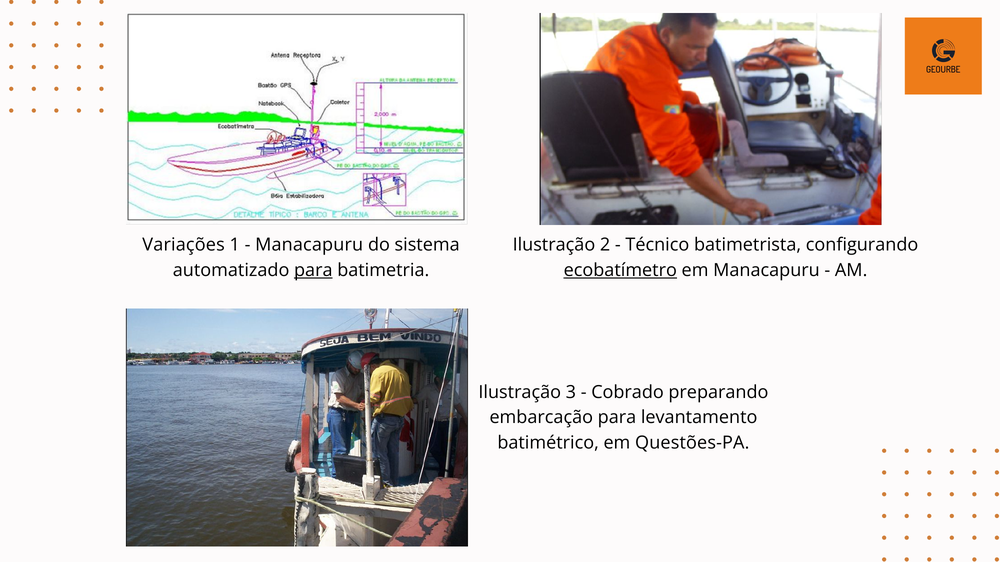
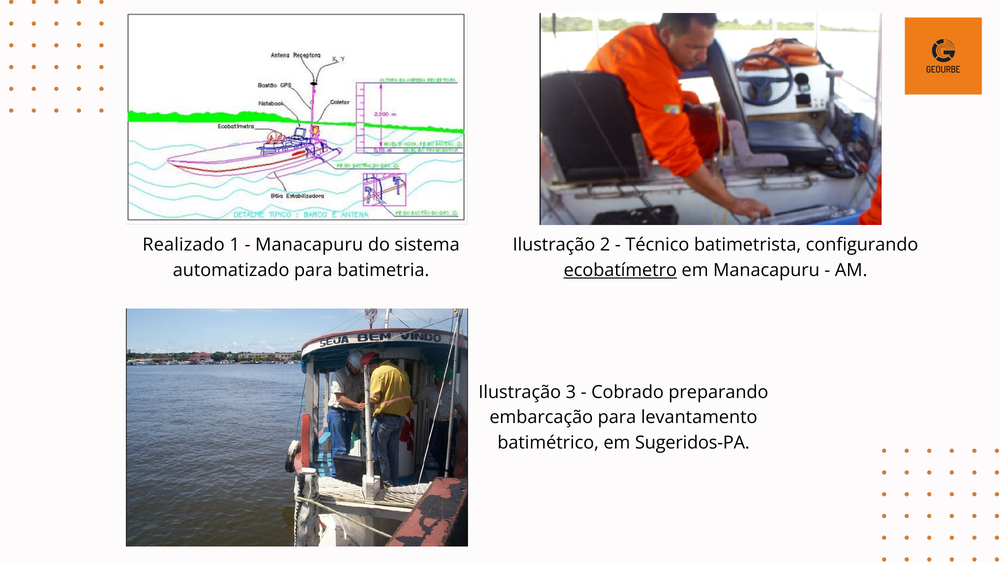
Variações: Variações -> Realizado
para at (313, 270) underline: present -> none
Questões-PA: Questões-PA -> Sugeridos-PA
